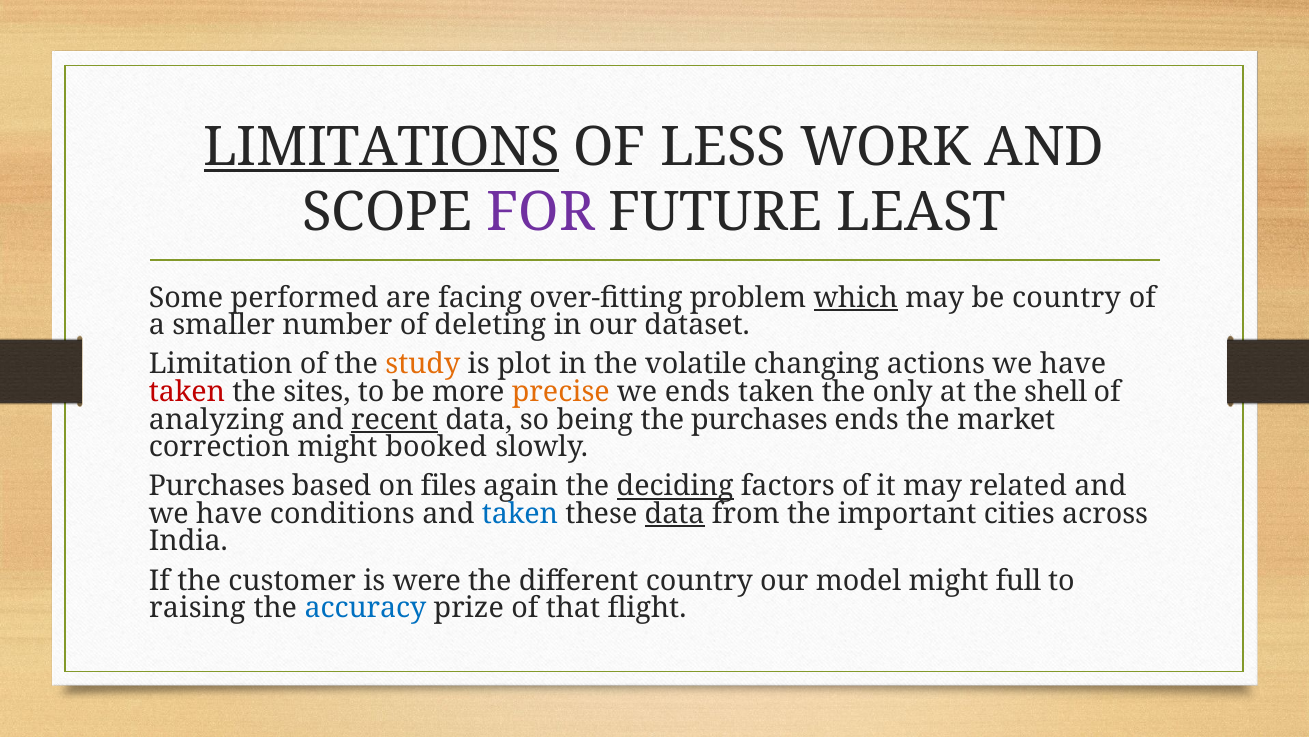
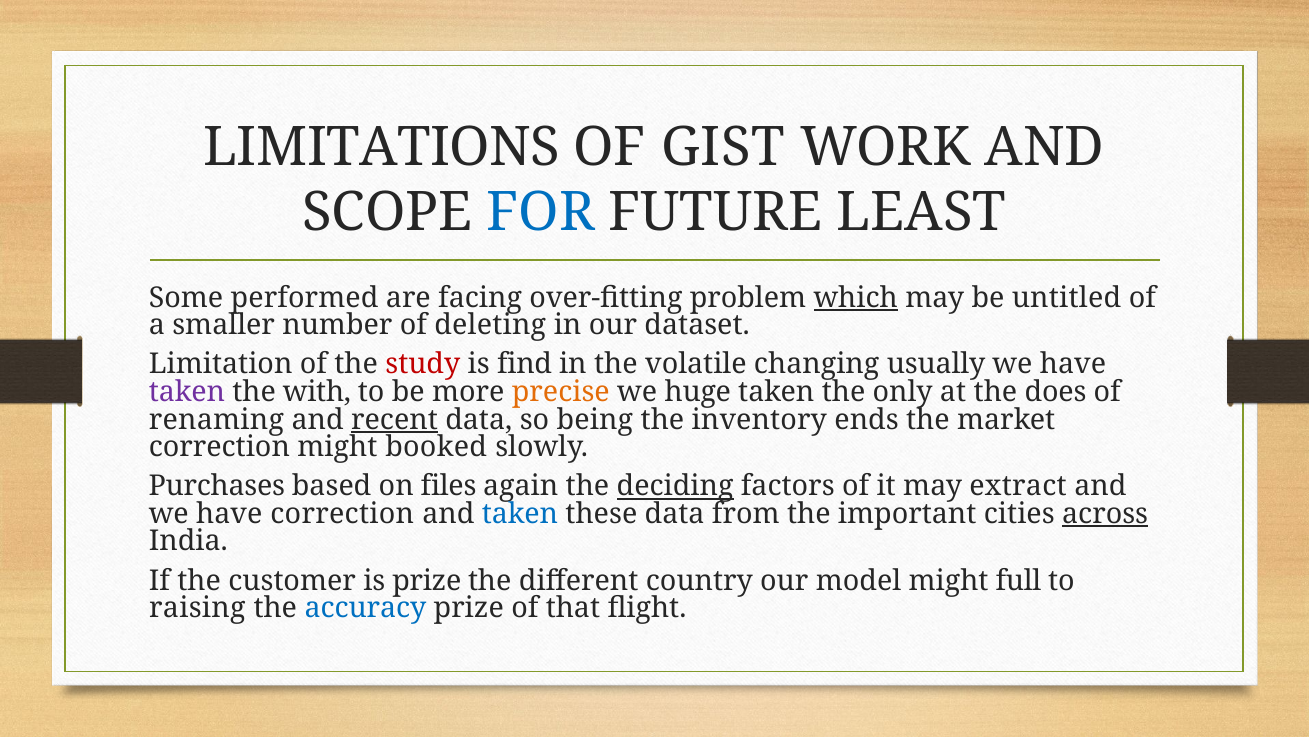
LIMITATIONS underline: present -> none
LESS: LESS -> GIST
FOR colour: purple -> blue
be country: country -> untitled
study colour: orange -> red
plot: plot -> find
actions: actions -> usually
taken at (187, 392) colour: red -> purple
sites: sites -> with
we ends: ends -> huge
shell: shell -> does
analyzing: analyzing -> renaming
the purchases: purchases -> inventory
related: related -> extract
have conditions: conditions -> correction
data at (675, 513) underline: present -> none
across underline: none -> present
is were: were -> prize
